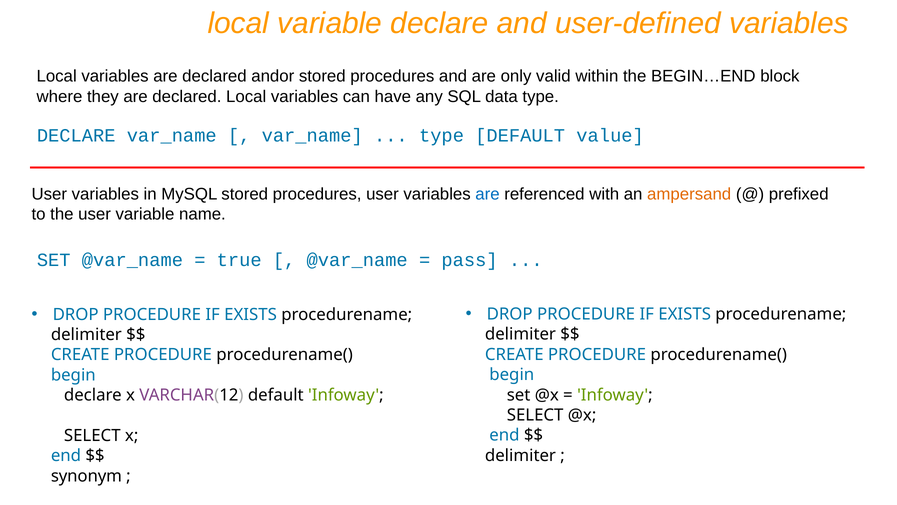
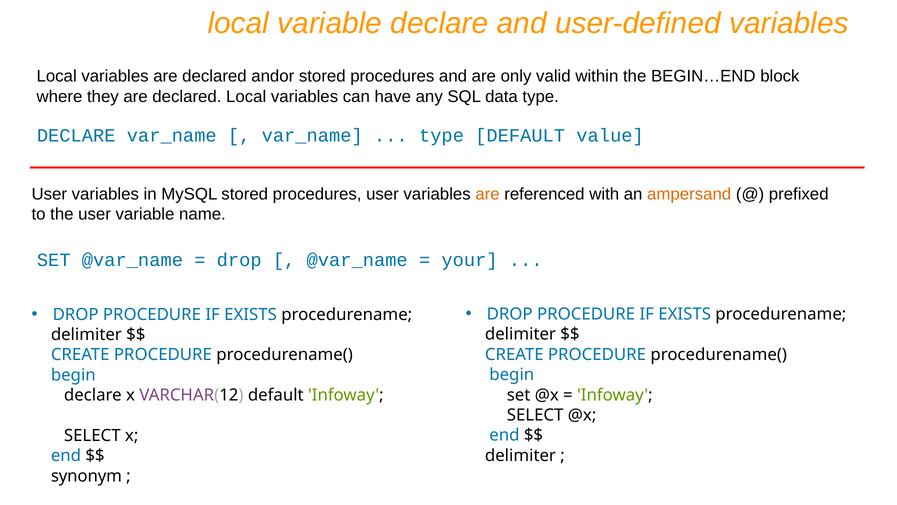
are at (487, 194) colour: blue -> orange
true at (239, 260): true -> drop
pass: pass -> your
